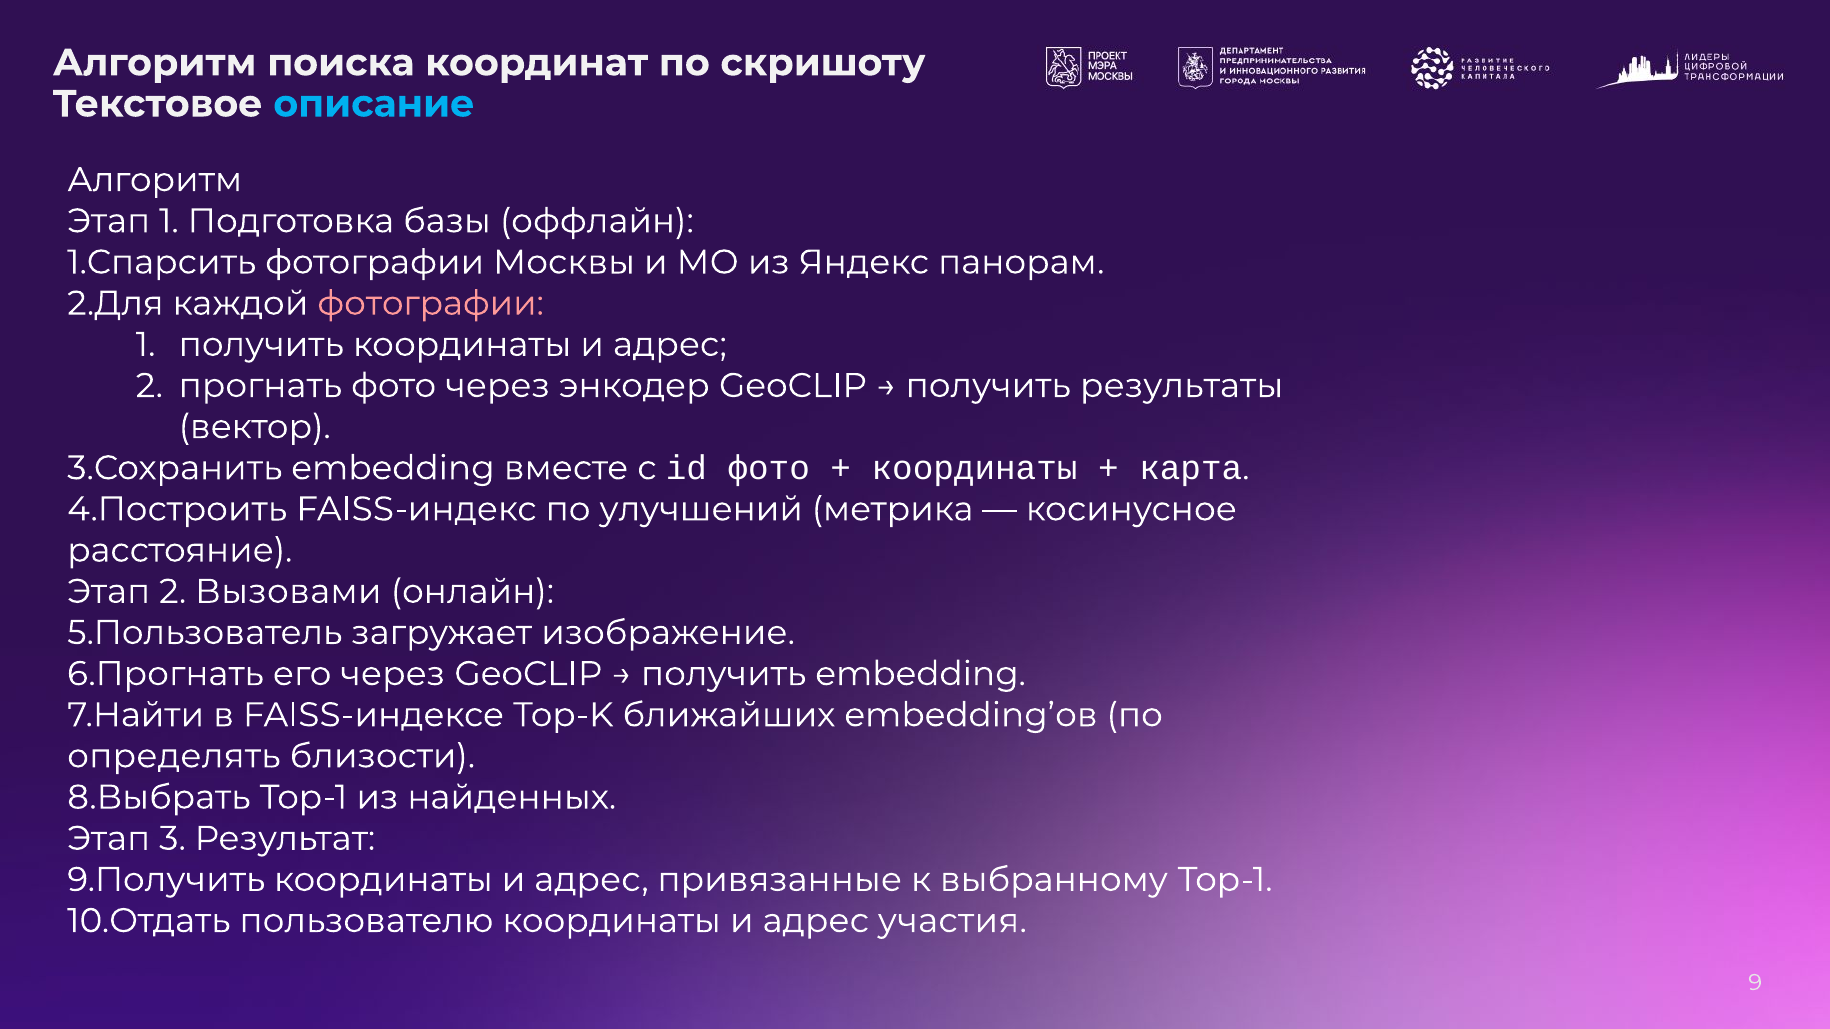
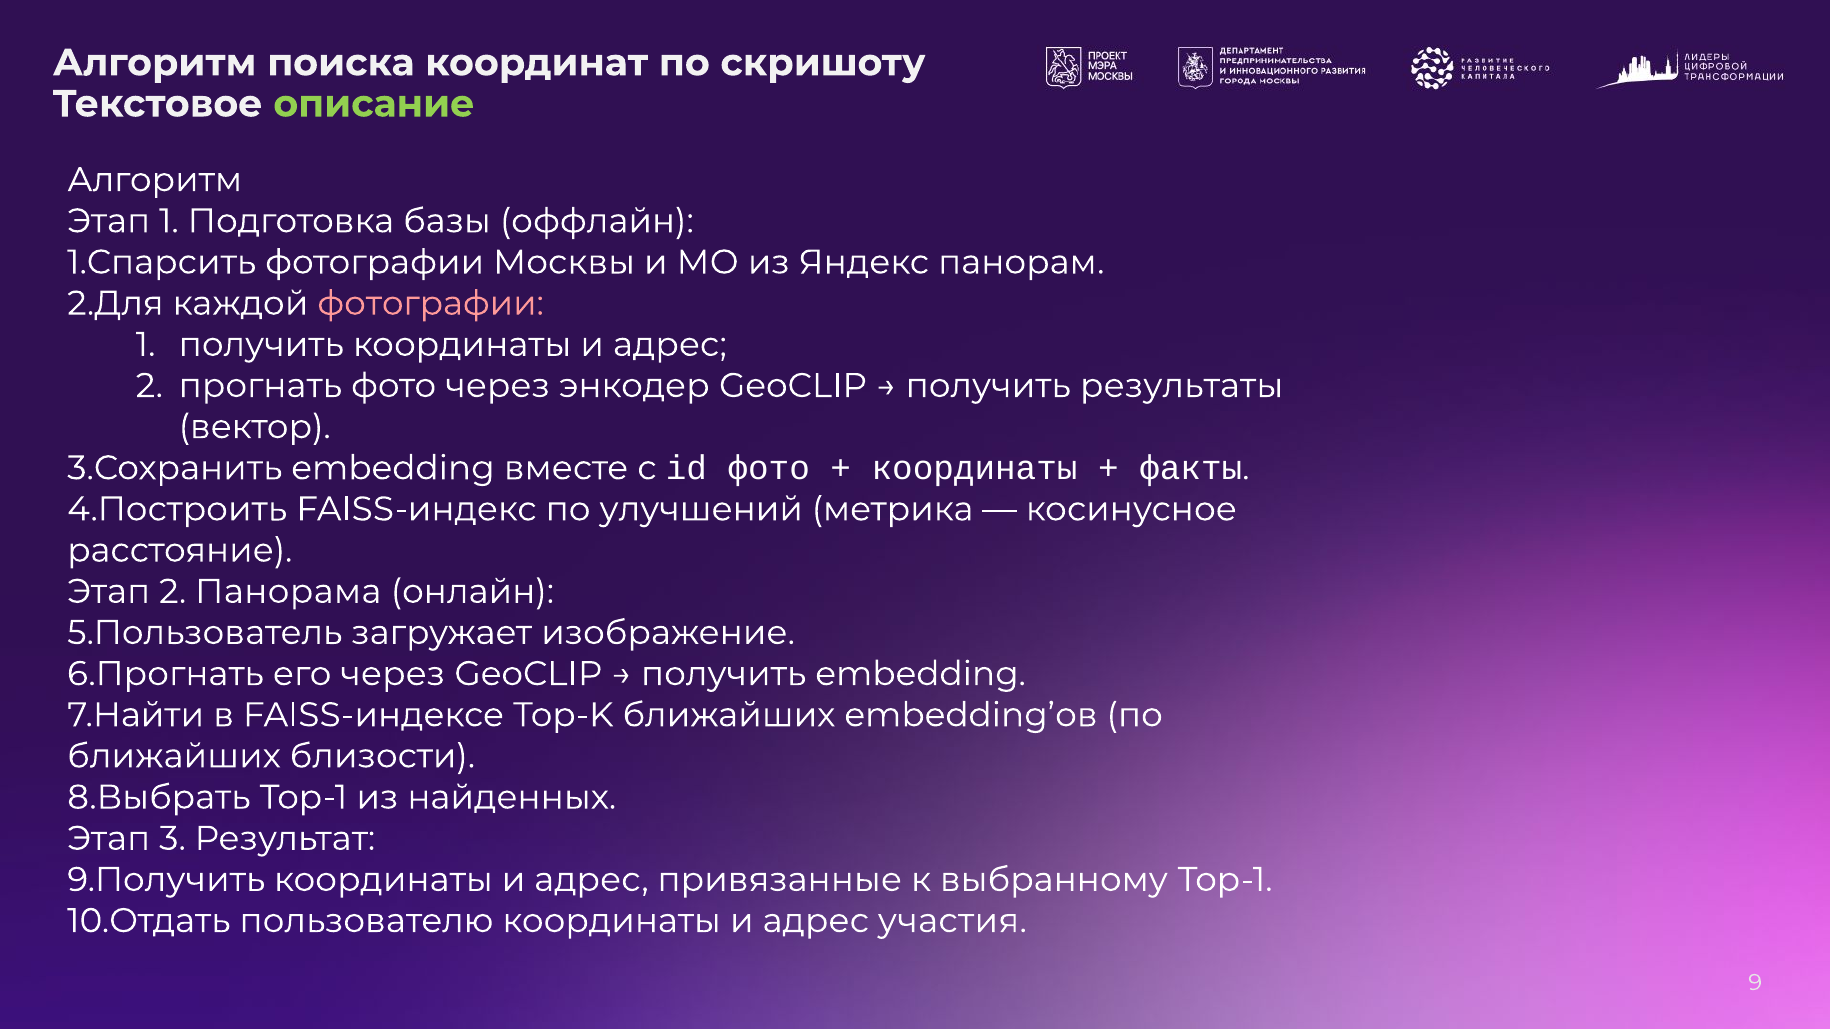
описание colour: light blue -> light green
карта: карта -> факты
Вызовами: Вызовами -> Панорама
определять at (174, 756): определять -> ближайших
